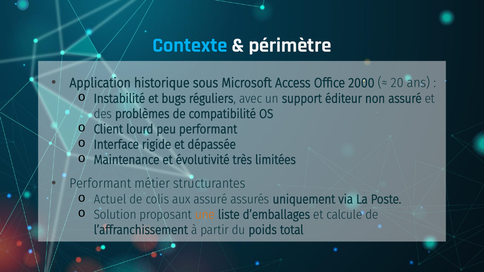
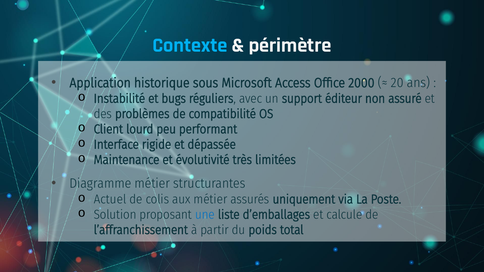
Performant at (100, 184): Performant -> Diagramme
aux assuré: assuré -> métier
une colour: orange -> blue
